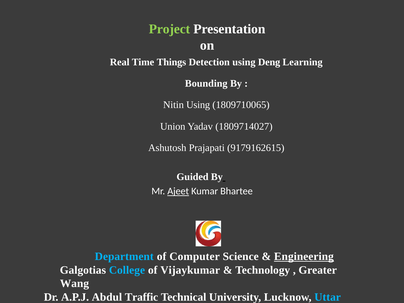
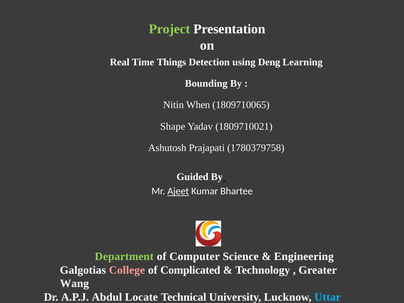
Nitin Using: Using -> When
Union: Union -> Shape
1809714027: 1809714027 -> 1809710021
9179162615: 9179162615 -> 1780379758
Department colour: light blue -> light green
Engineering underline: present -> none
College colour: light blue -> pink
Vijaykumar: Vijaykumar -> Complicated
Traffic: Traffic -> Locate
